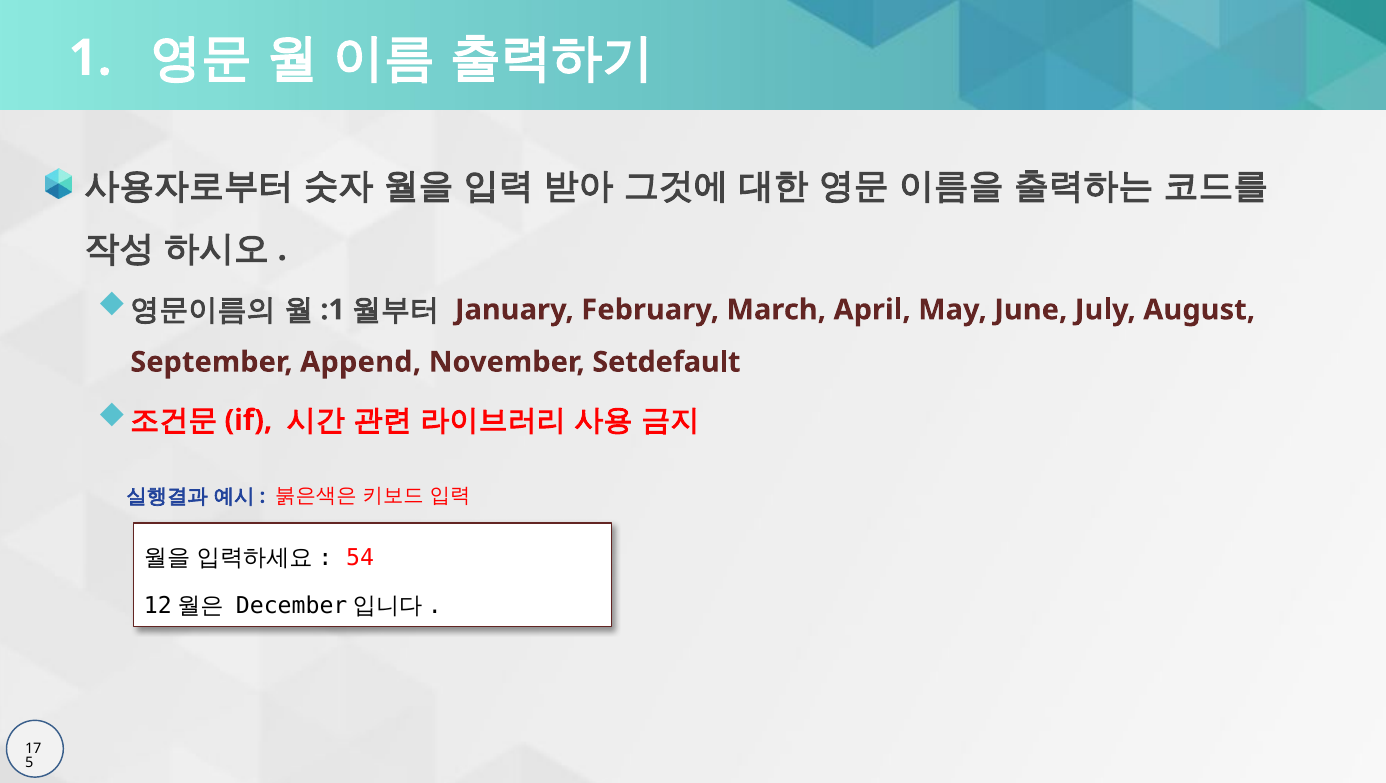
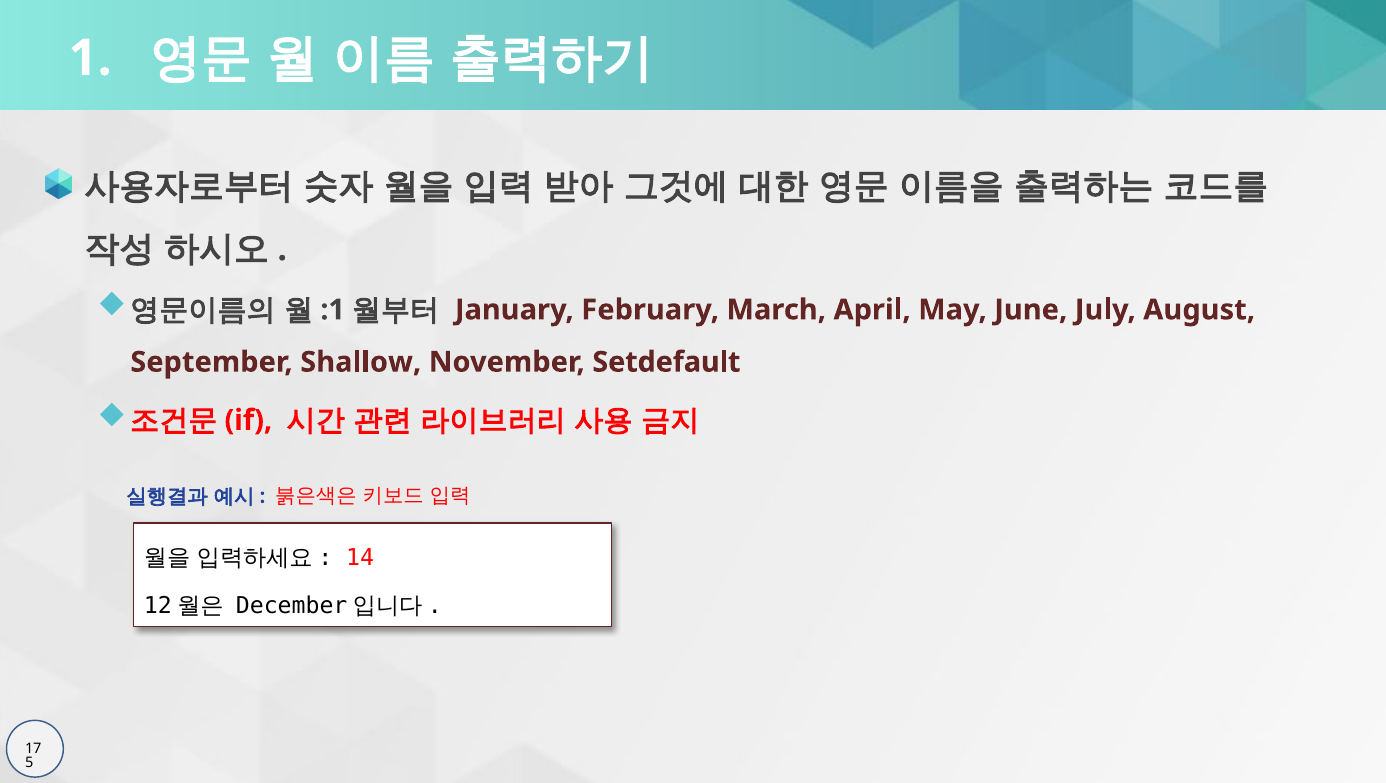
Append: Append -> Shallow
54: 54 -> 14
